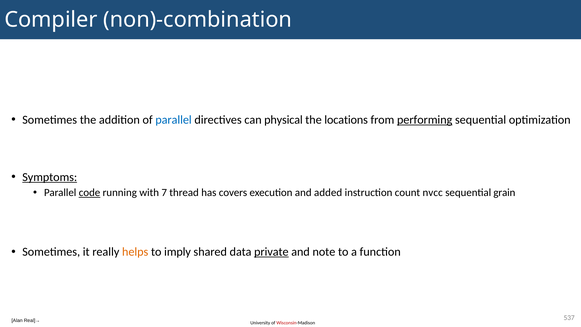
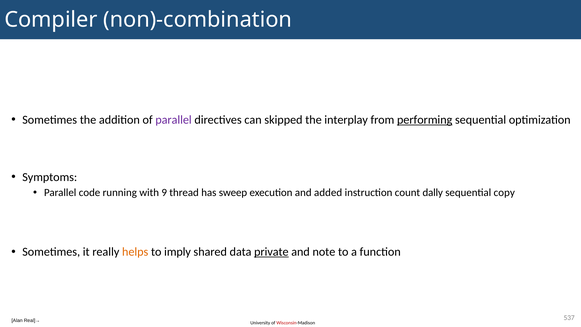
parallel at (174, 120) colour: blue -> purple
physical: physical -> skipped
locations: locations -> interplay
Symptoms underline: present -> none
code underline: present -> none
7: 7 -> 9
covers: covers -> sweep
nvcc: nvcc -> dally
grain: grain -> copy
